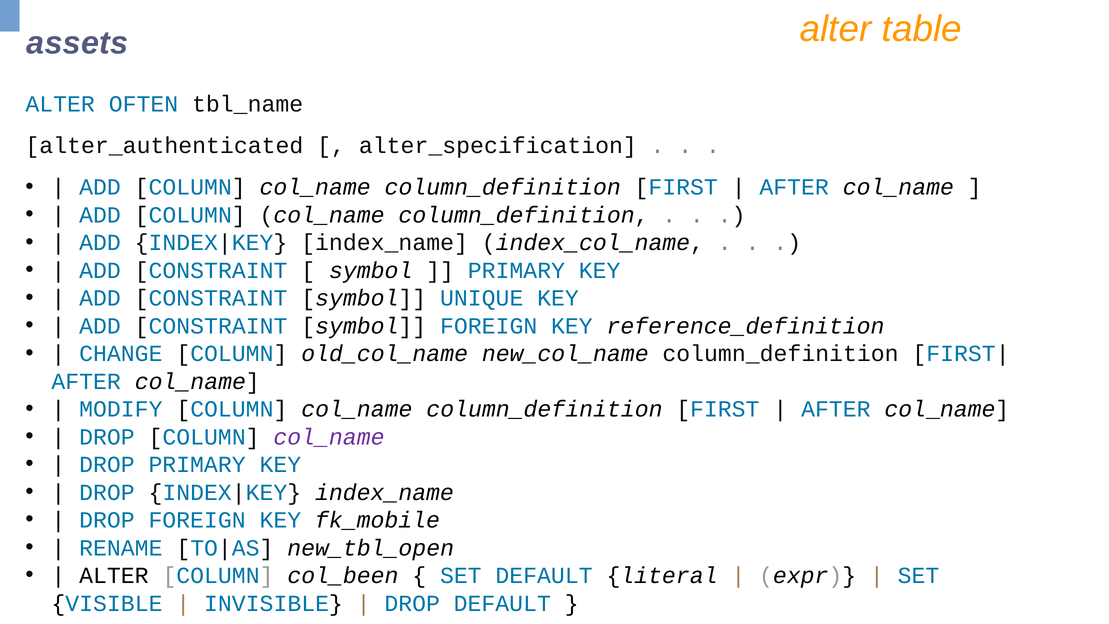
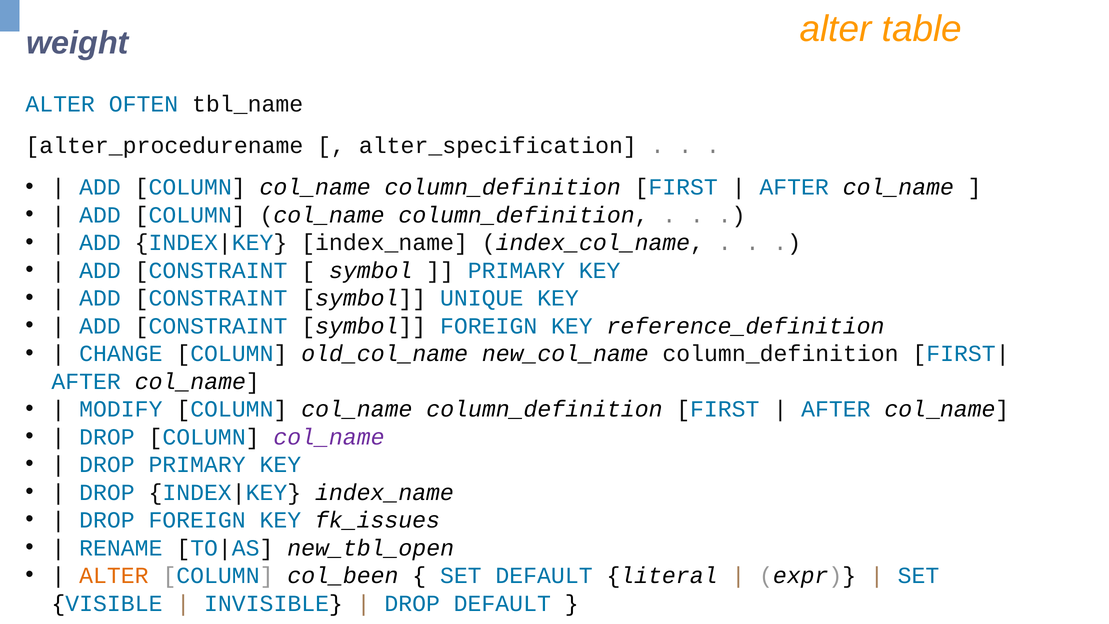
assets: assets -> weight
alter_authenticated: alter_authenticated -> alter_procedurename
fk_mobile: fk_mobile -> fk_issues
ALTER at (114, 575) colour: black -> orange
